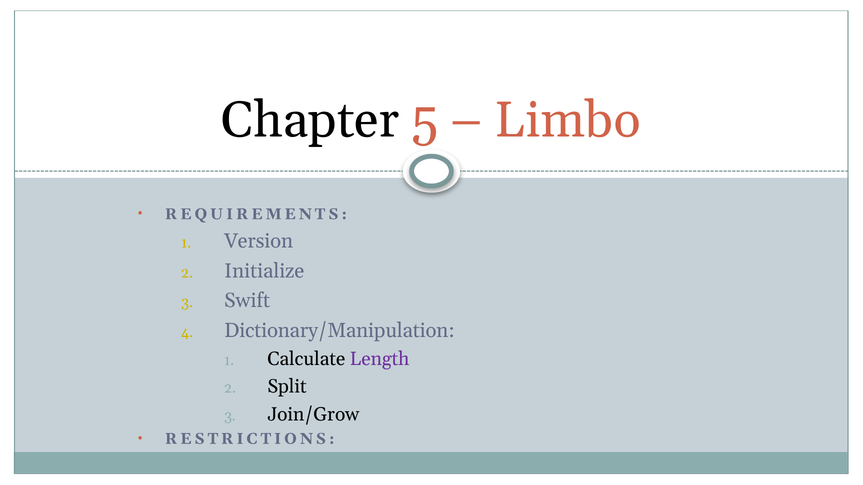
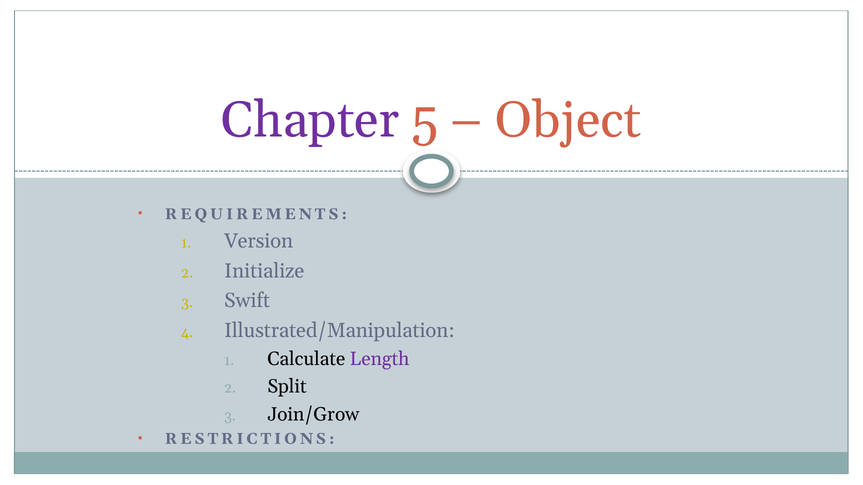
Chapter colour: black -> purple
Limbo: Limbo -> Object
Dictionary/Manipulation: Dictionary/Manipulation -> Illustrated/Manipulation
